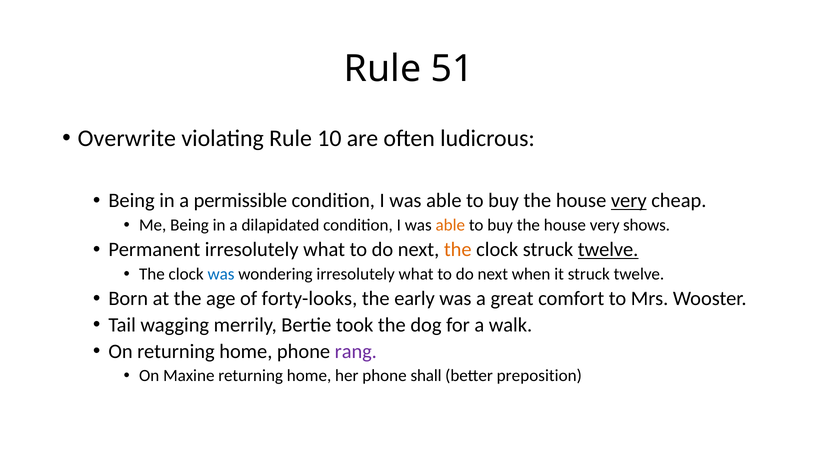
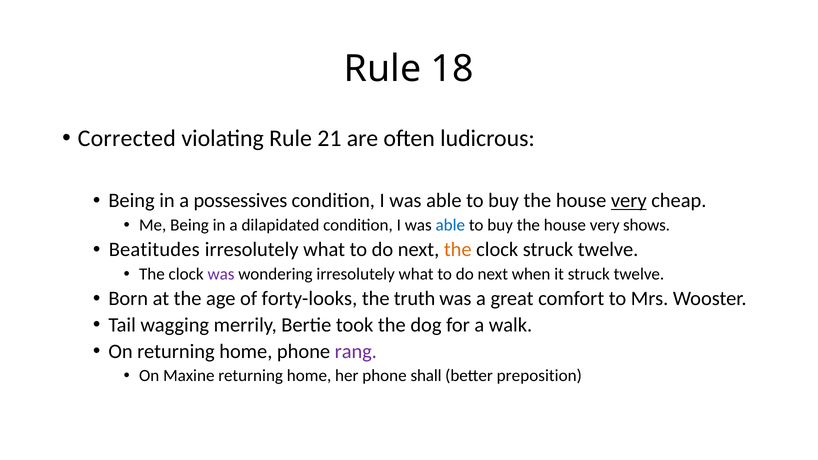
51: 51 -> 18
Overwrite: Overwrite -> Corrected
10: 10 -> 21
permissible: permissible -> possessives
able at (450, 225) colour: orange -> blue
Permanent: Permanent -> Beatitudes
twelve at (608, 250) underline: present -> none
was at (221, 274) colour: blue -> purple
early: early -> truth
